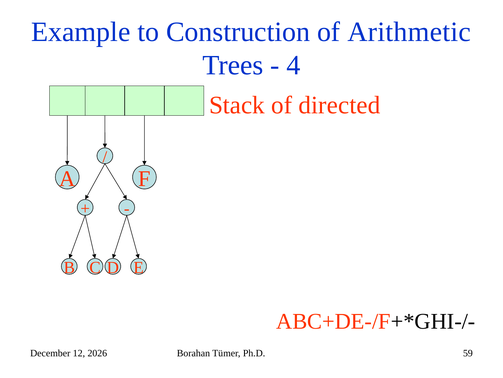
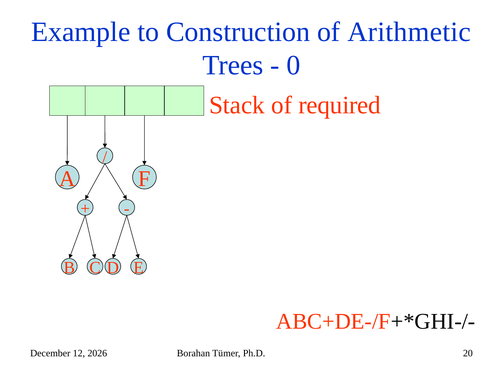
4: 4 -> 0
directed: directed -> required
59: 59 -> 20
